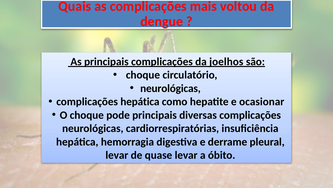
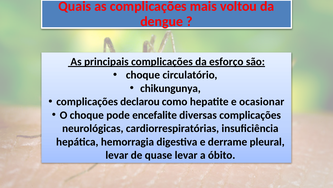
joelhos: joelhos -> esforço
neurológicas at (170, 88): neurológicas -> chikungunya
complicações hepática: hepática -> declarou
pode principais: principais -> encefalite
